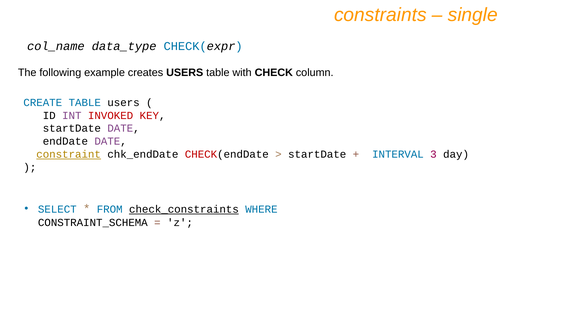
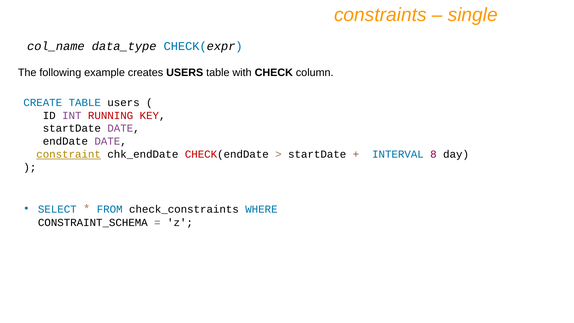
INVOKED: INVOKED -> RUNNING
3: 3 -> 8
check_constraints underline: present -> none
